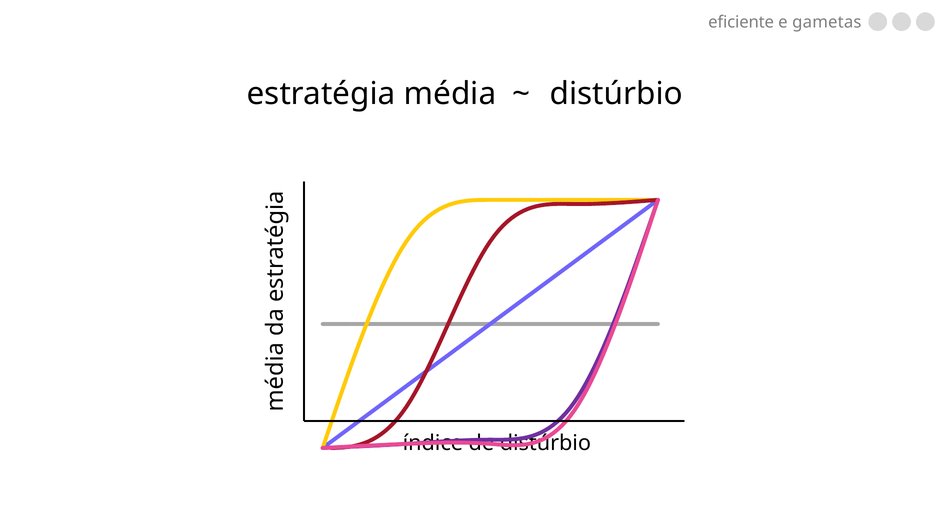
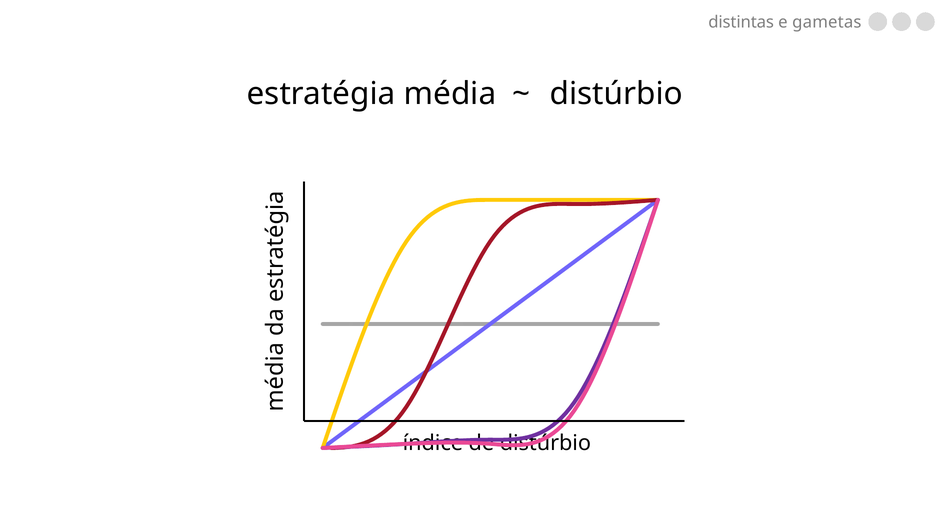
eficiente: eficiente -> distintas
